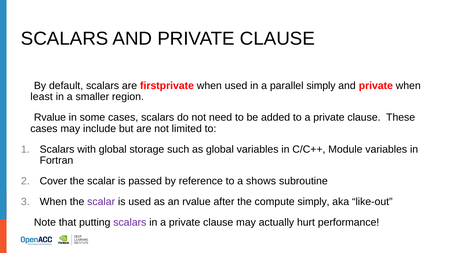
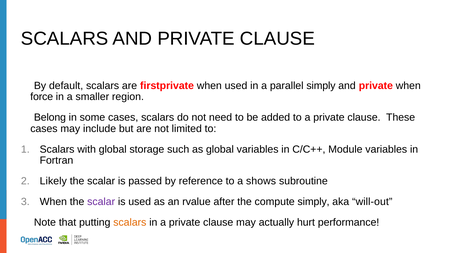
least: least -> force
Rvalue at (50, 118): Rvalue -> Belong
Cover: Cover -> Likely
like-out: like-out -> will-out
scalars at (130, 223) colour: purple -> orange
